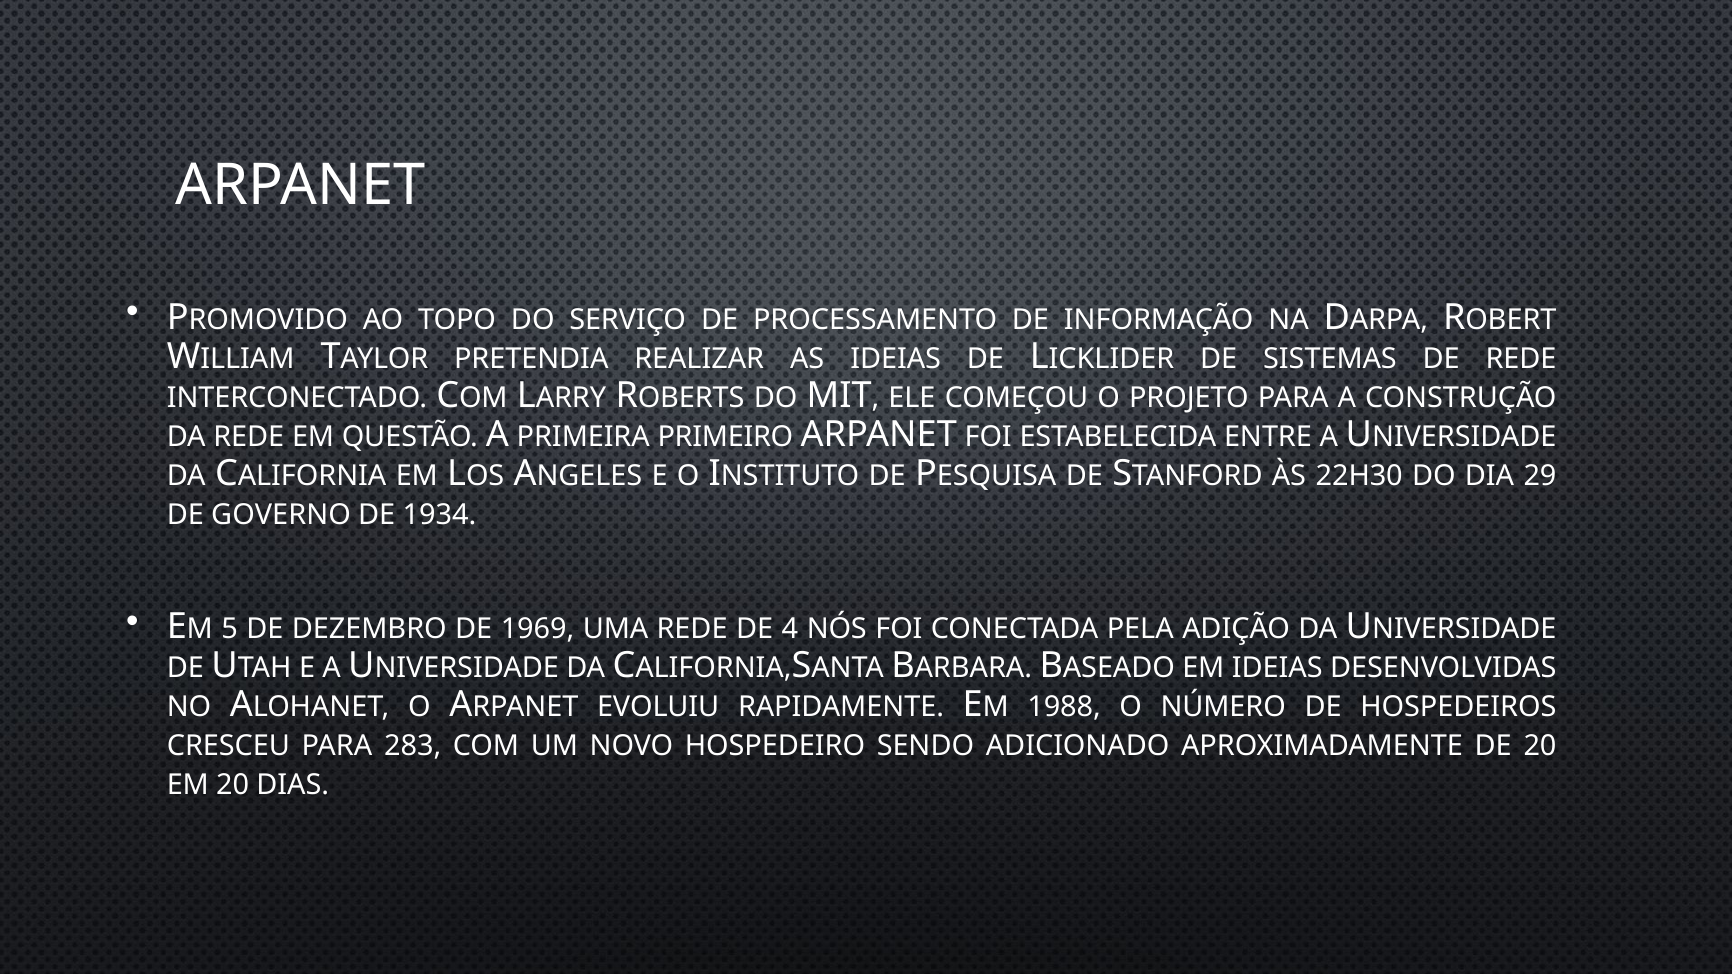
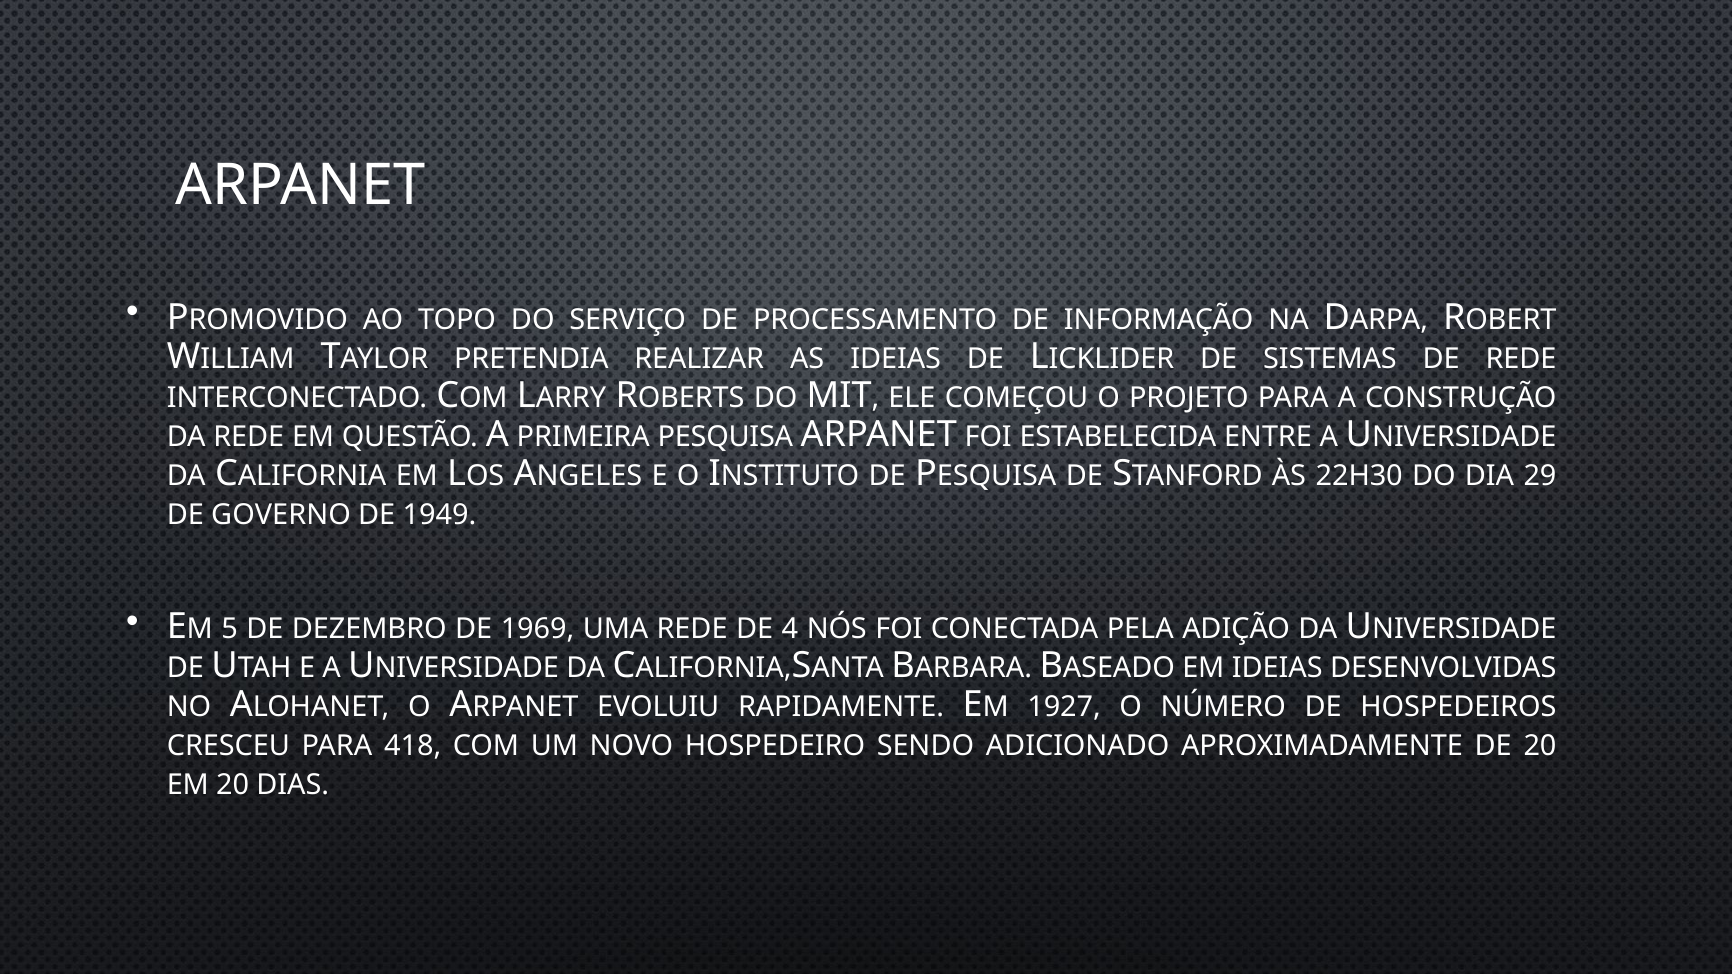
PRIMEIRO: PRIMEIRO -> PESQUISA
1934: 1934 -> 1949
1988: 1988 -> 1927
283: 283 -> 418
